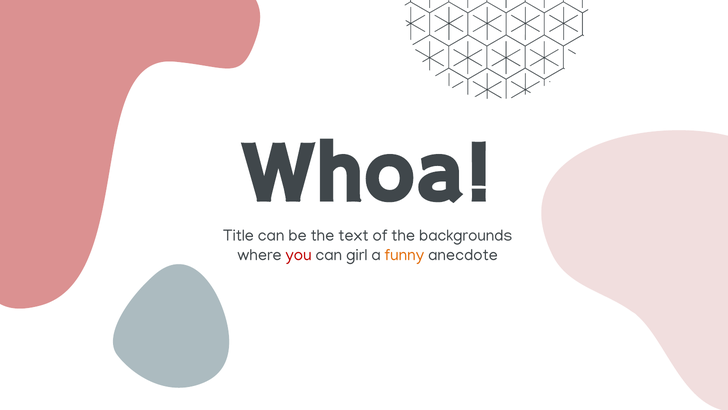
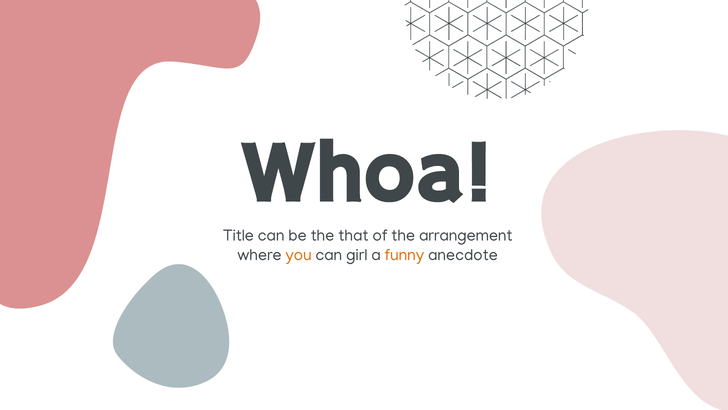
text: text -> that
backgrounds: backgrounds -> arrangement
you colour: red -> orange
